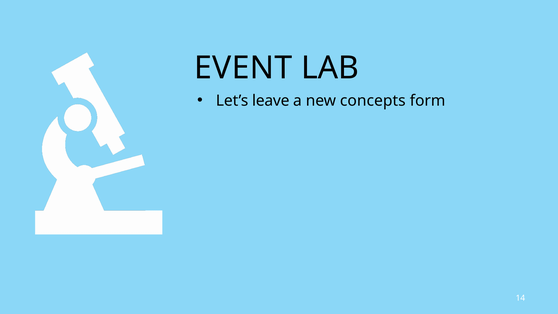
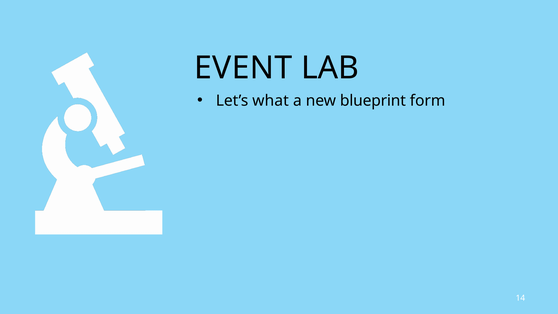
leave: leave -> what
concepts: concepts -> blueprint
